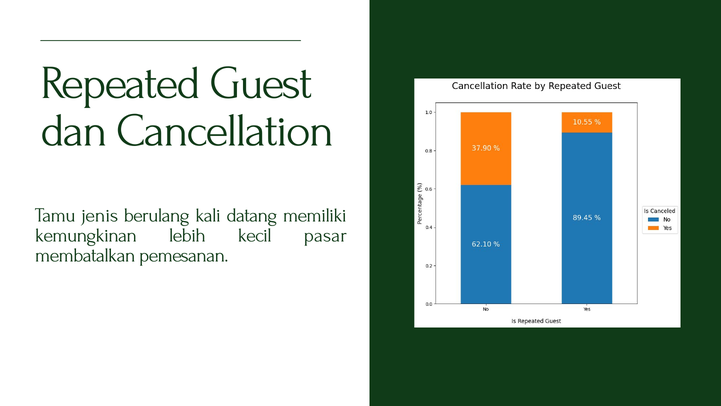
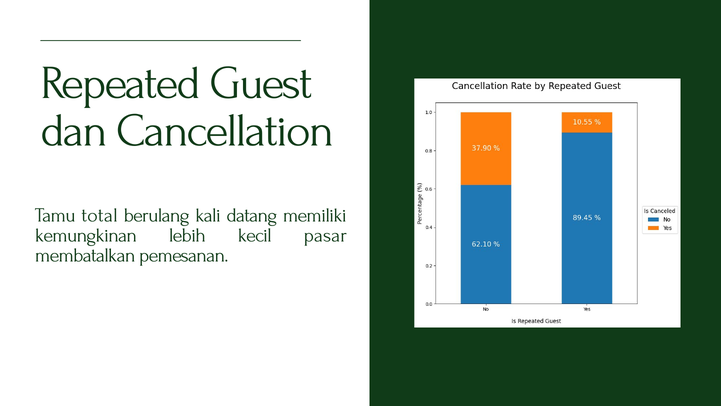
jenis: jenis -> total
